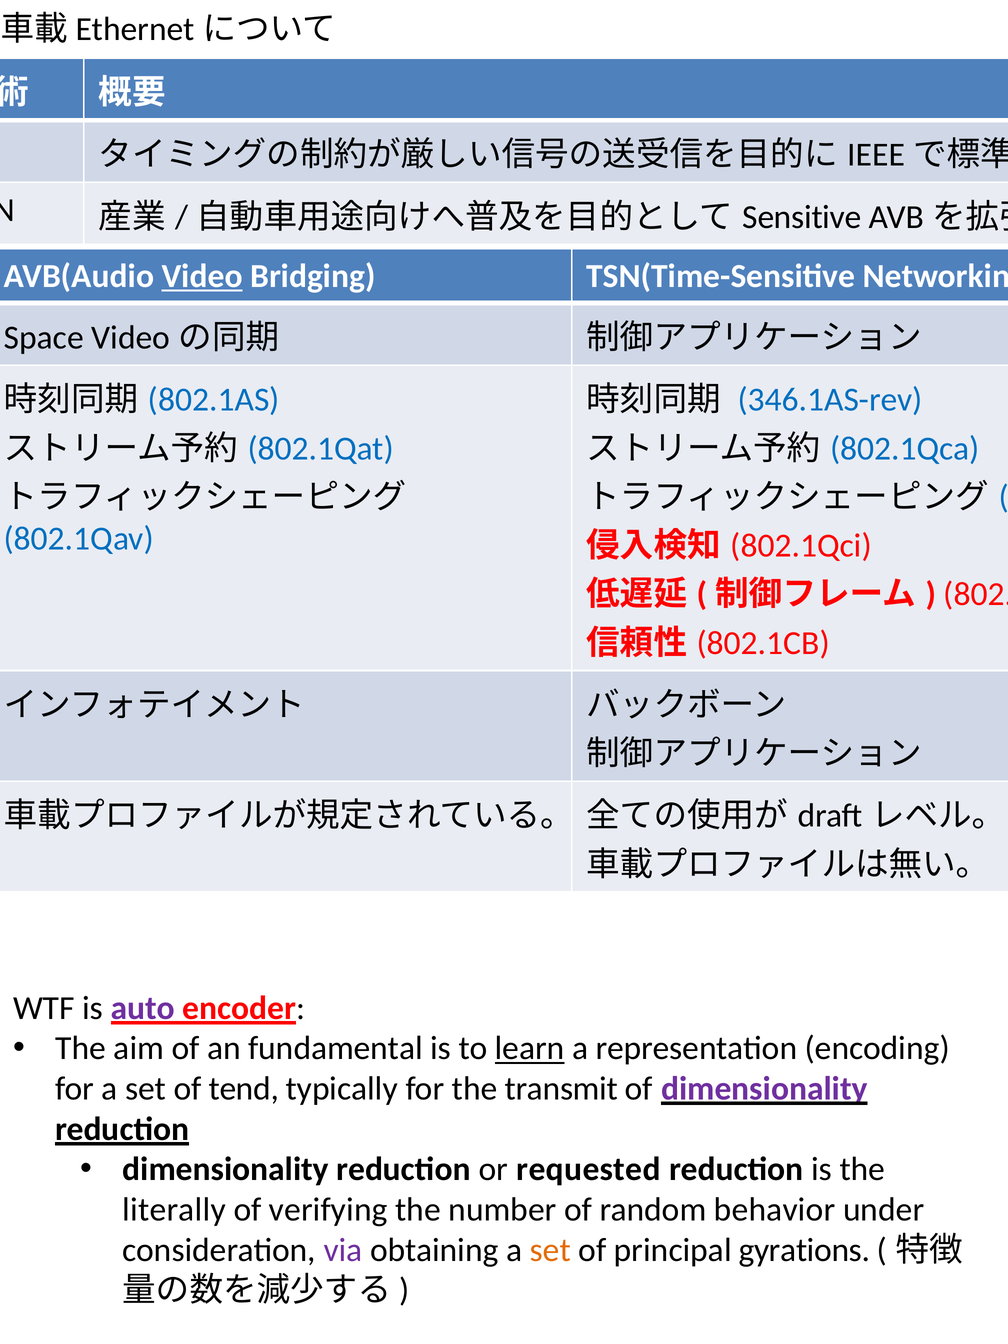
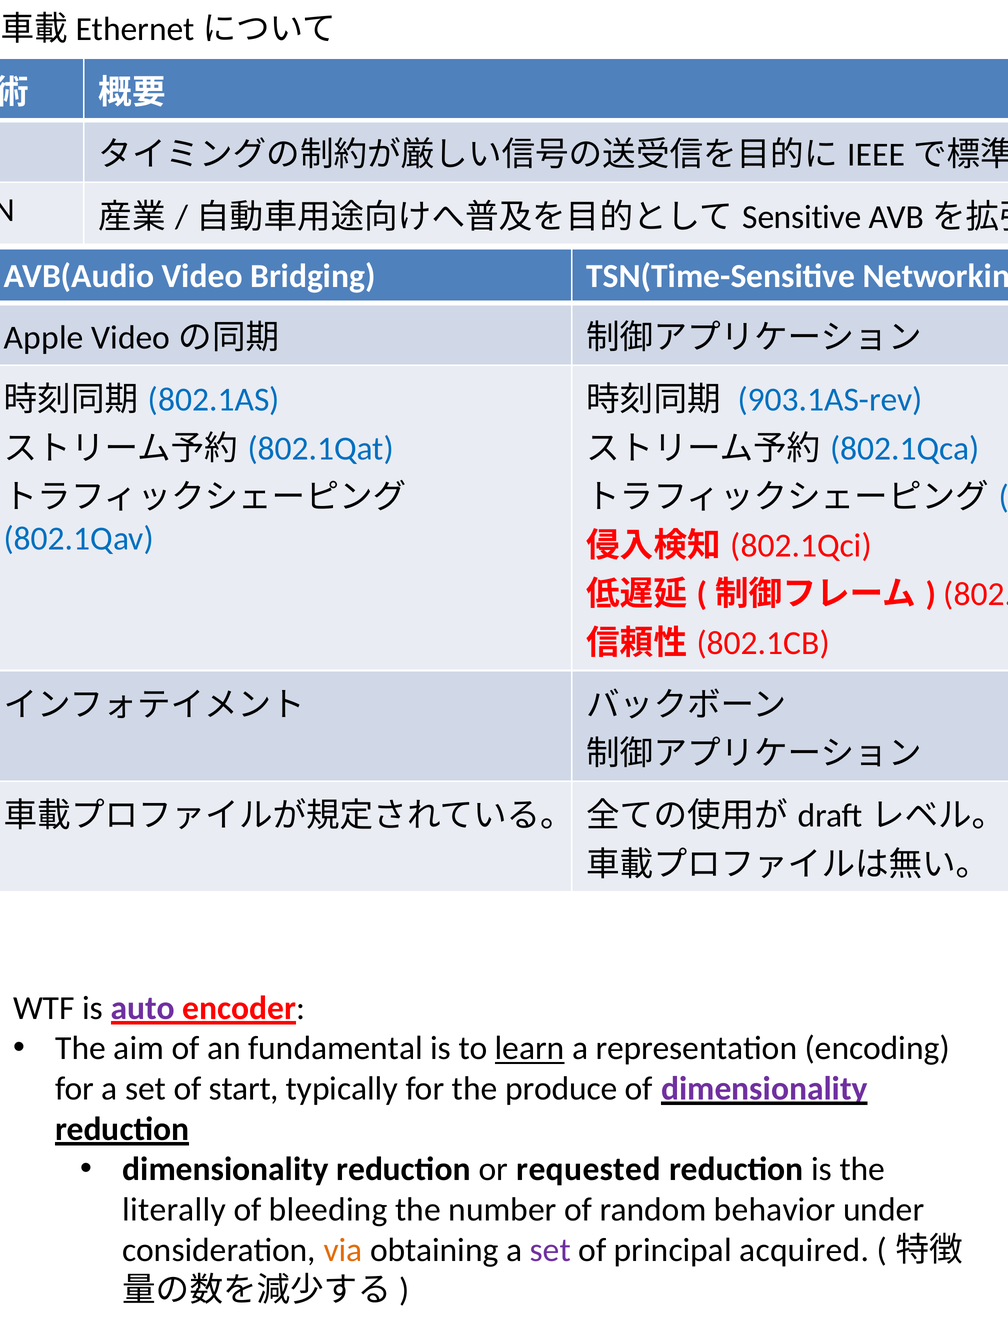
Video underline: present -> none
Space: Space -> Apple
346.1AS-rev: 346.1AS-rev -> 903.1AS-rev
tend: tend -> start
transmit: transmit -> produce
verifying: verifying -> bleeding
via colour: purple -> orange
set at (550, 1250) colour: orange -> purple
gyrations: gyrations -> acquired
